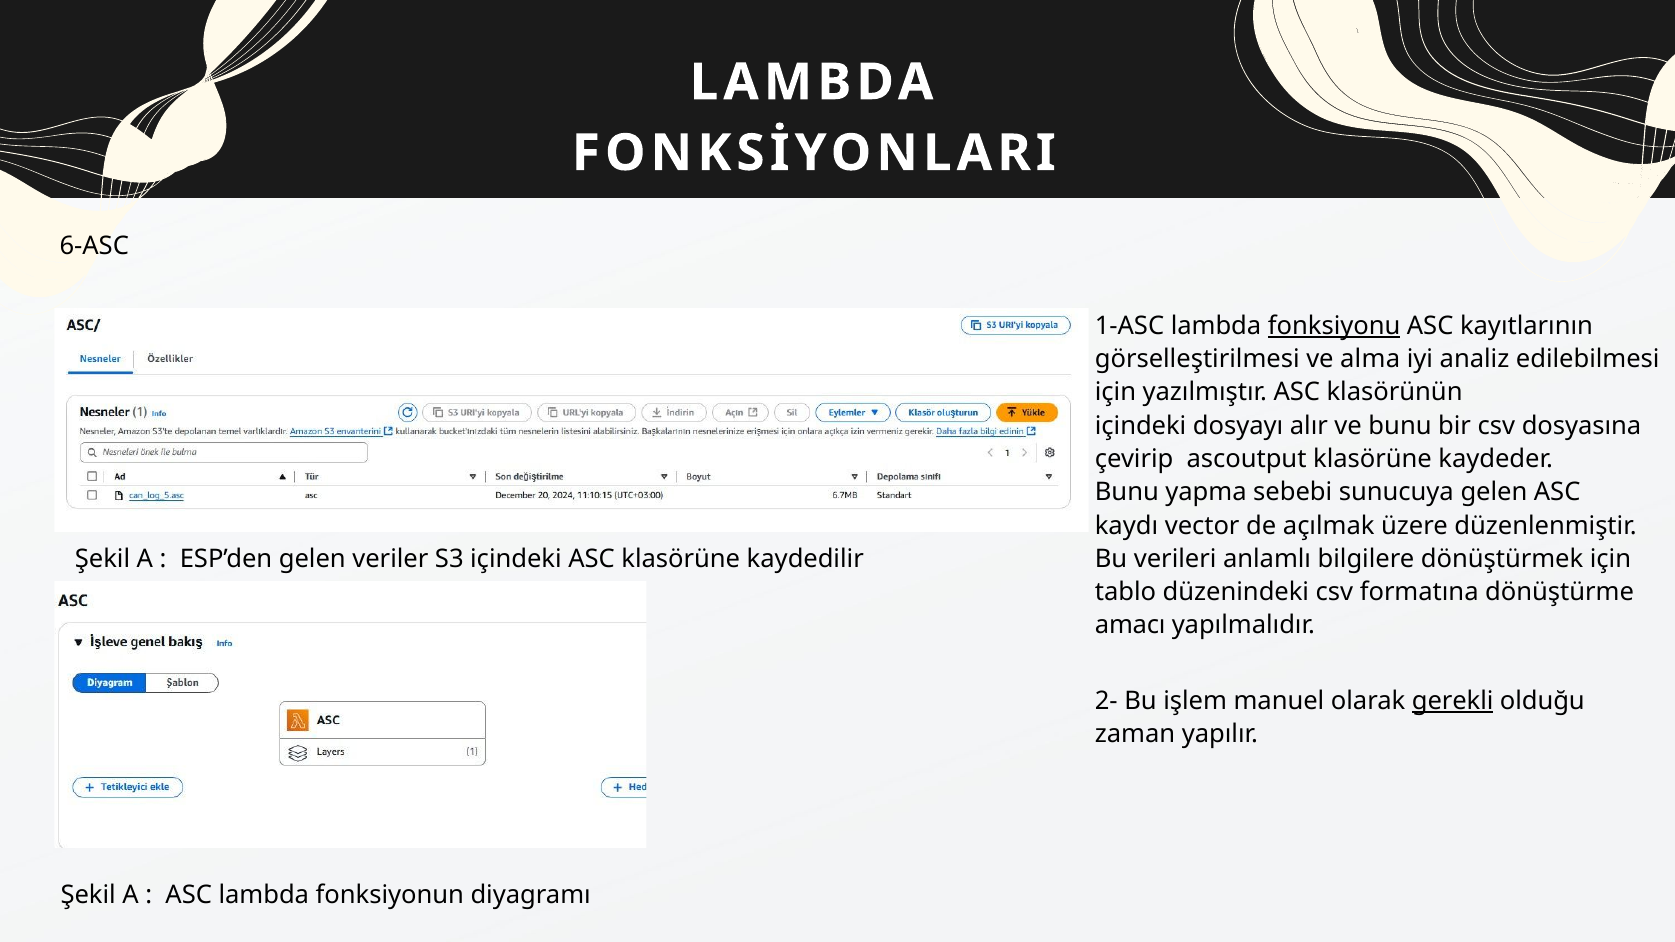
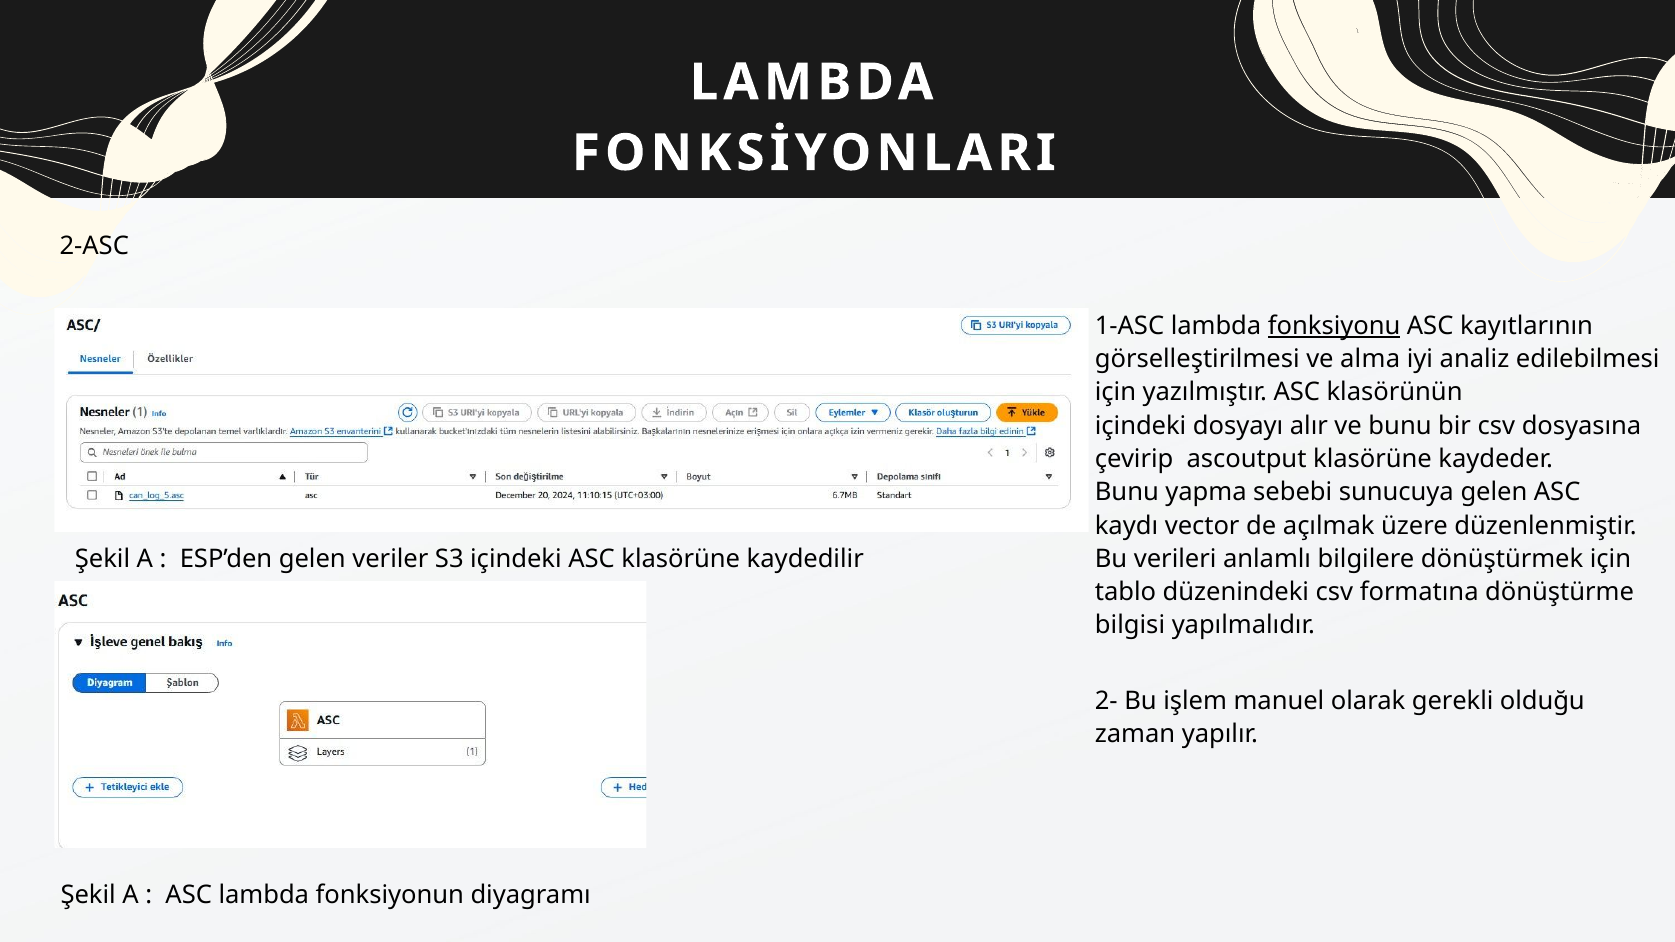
6-ASC: 6-ASC -> 2-ASC
amacı: amacı -> bilgisi
gerekli underline: present -> none
